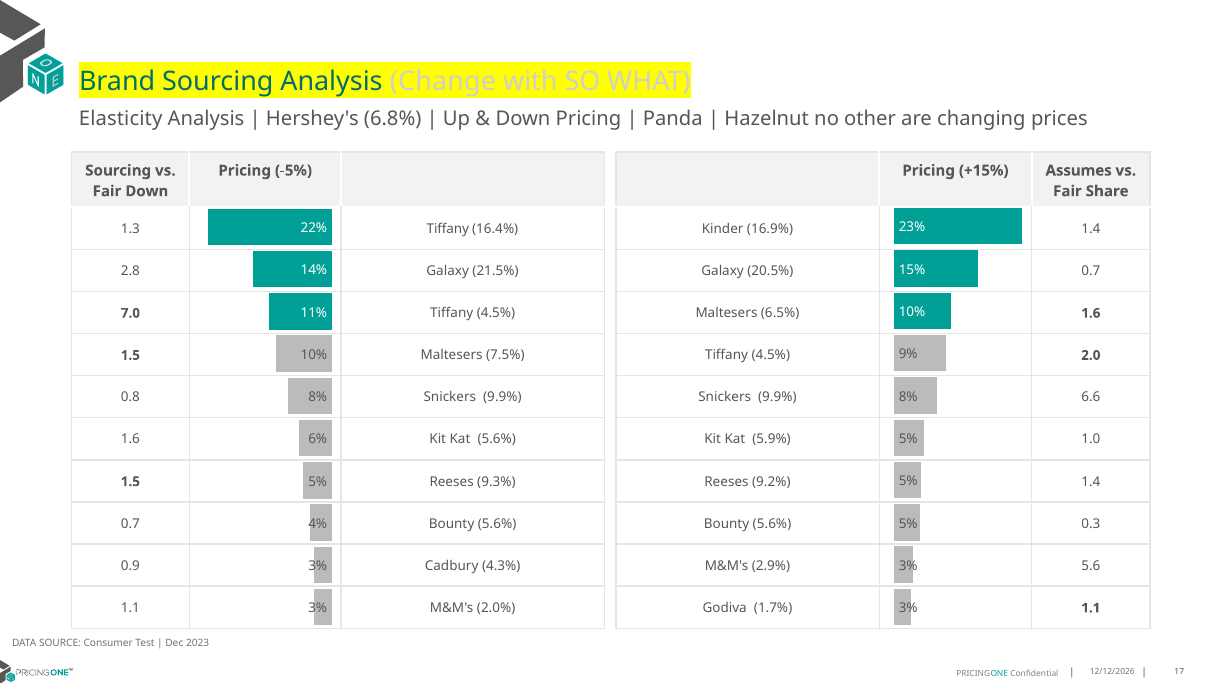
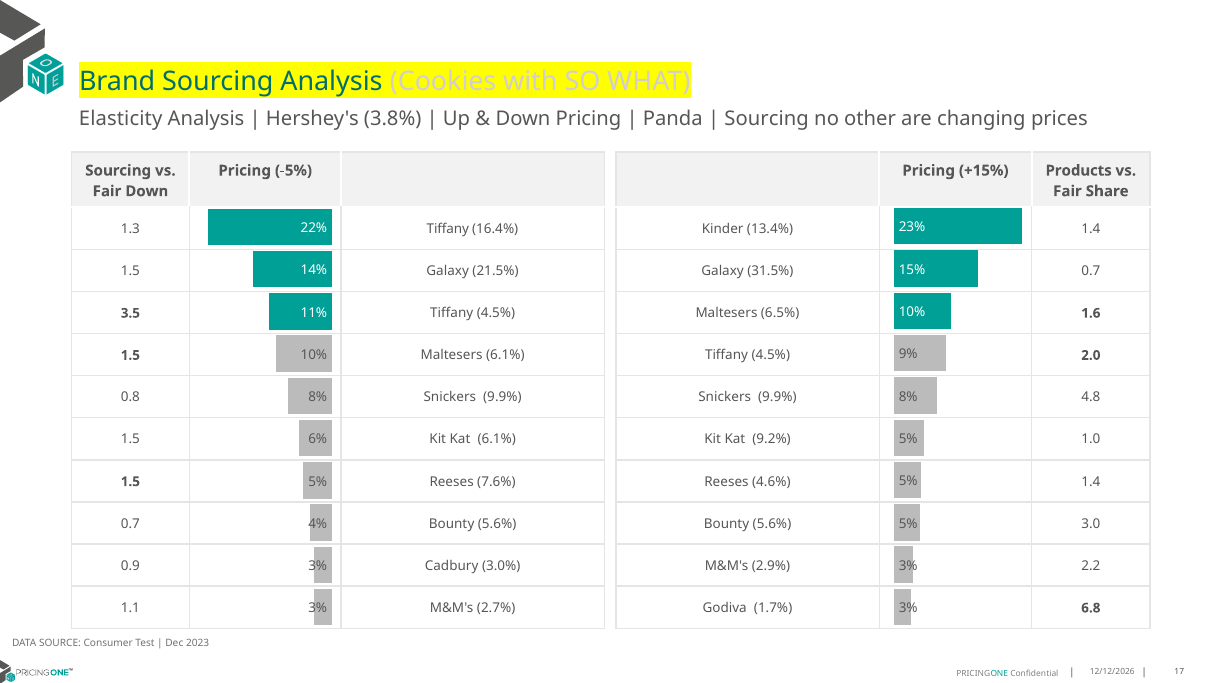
Change: Change -> Cookies
6.8%: 6.8% -> 3.8%
Hazelnut at (767, 118): Hazelnut -> Sourcing
Assumes: Assumes -> Products
16.9%: 16.9% -> 13.4%
2.8 at (130, 271): 2.8 -> 1.5
20.5%: 20.5% -> 31.5%
7.0: 7.0 -> 3.5
Maltesers 7.5%: 7.5% -> 6.1%
6.6: 6.6 -> 4.8
1.6 at (130, 439): 1.6 -> 1.5
Kat 5.6%: 5.6% -> 6.1%
5.9%: 5.9% -> 9.2%
9.2%: 9.2% -> 4.6%
9.3%: 9.3% -> 7.6%
0.3: 0.3 -> 3.0
4.3%: 4.3% -> 3.0%
5.6: 5.6 -> 2.2
2.0%: 2.0% -> 2.7%
1.7% 1.1: 1.1 -> 6.8
